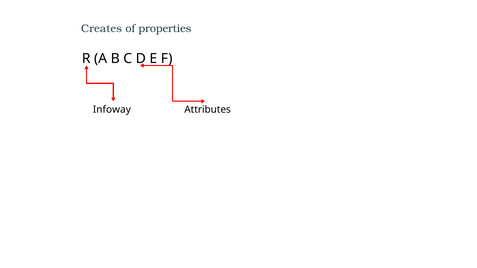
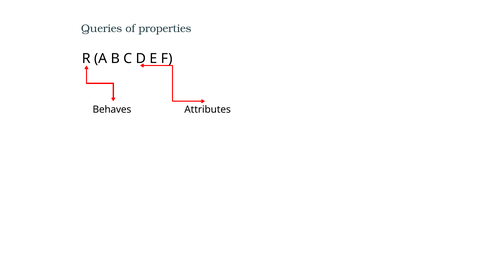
Creates: Creates -> Queries
Infoway: Infoway -> Behaves
